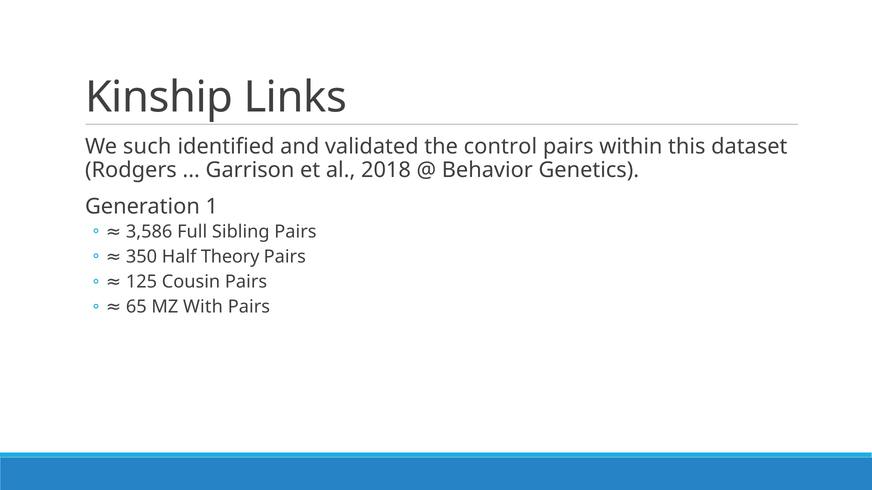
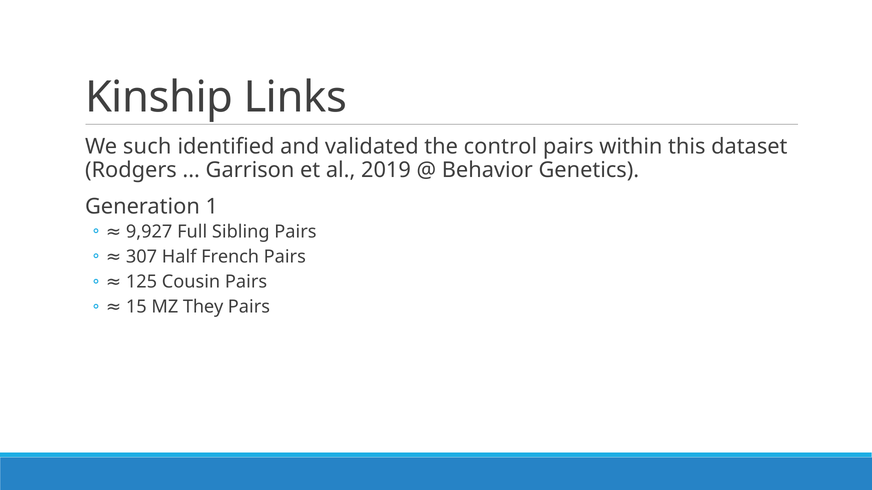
2018: 2018 -> 2019
3,586: 3,586 -> 9,927
350: 350 -> 307
Theory: Theory -> French
65: 65 -> 15
With: With -> They
